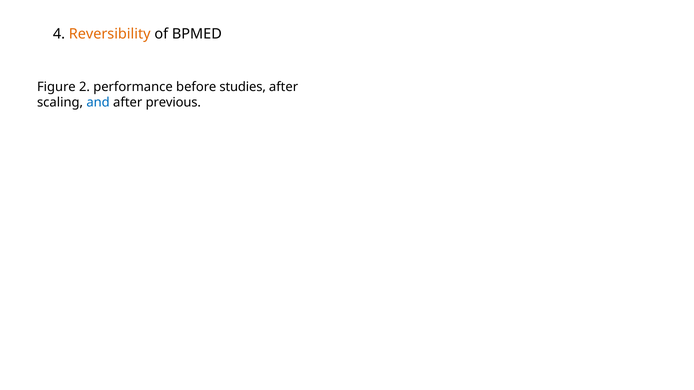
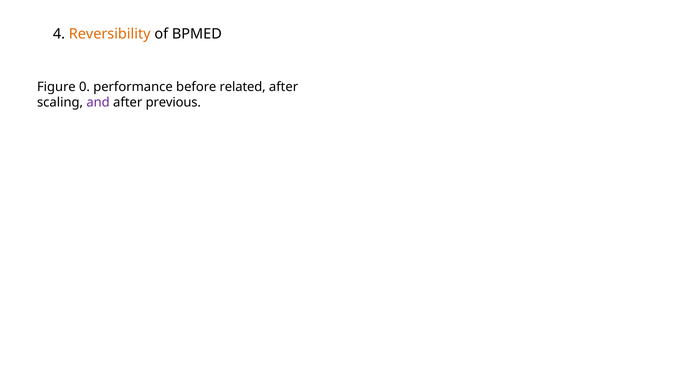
2: 2 -> 0
studies: studies -> related
and colour: blue -> purple
